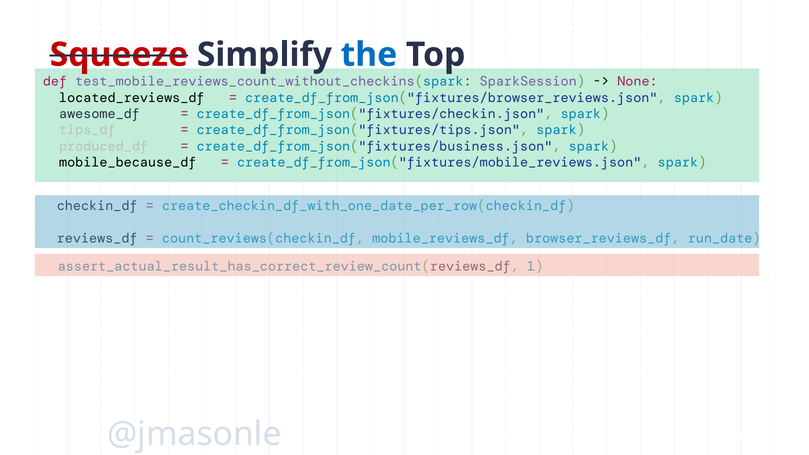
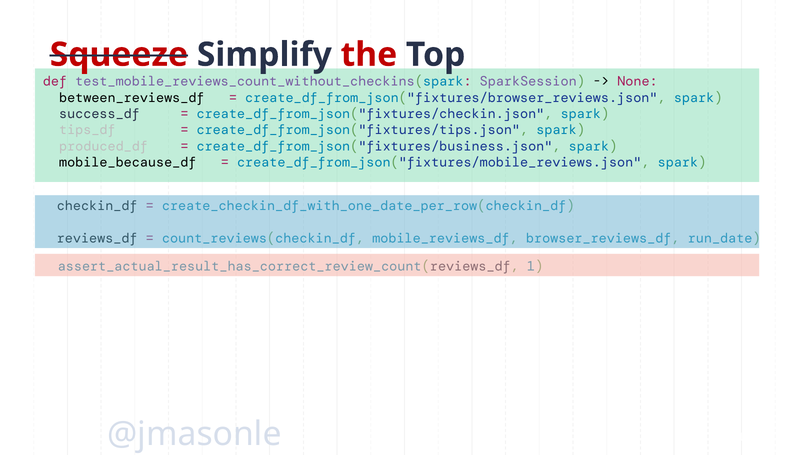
the colour: blue -> red
located_reviews_df: located_reviews_df -> between_reviews_df
awesome_df: awesome_df -> success_df
